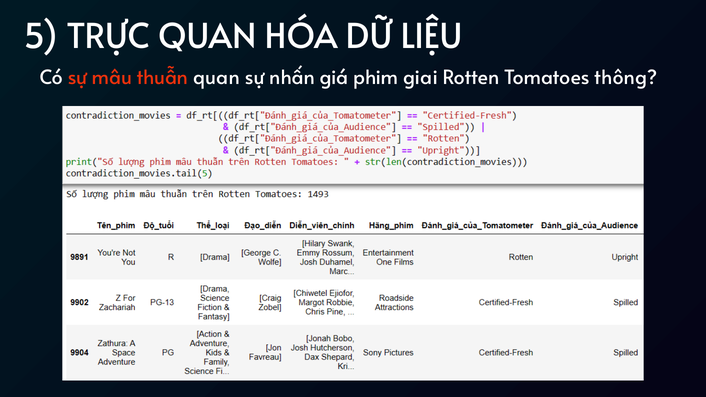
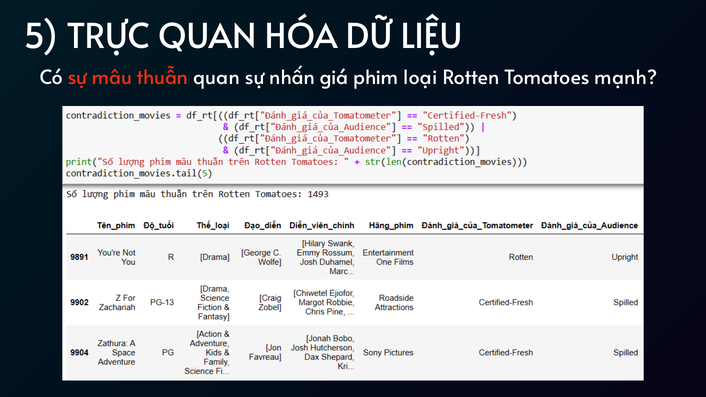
giai: giai -> loại
thông: thông -> mạnh
